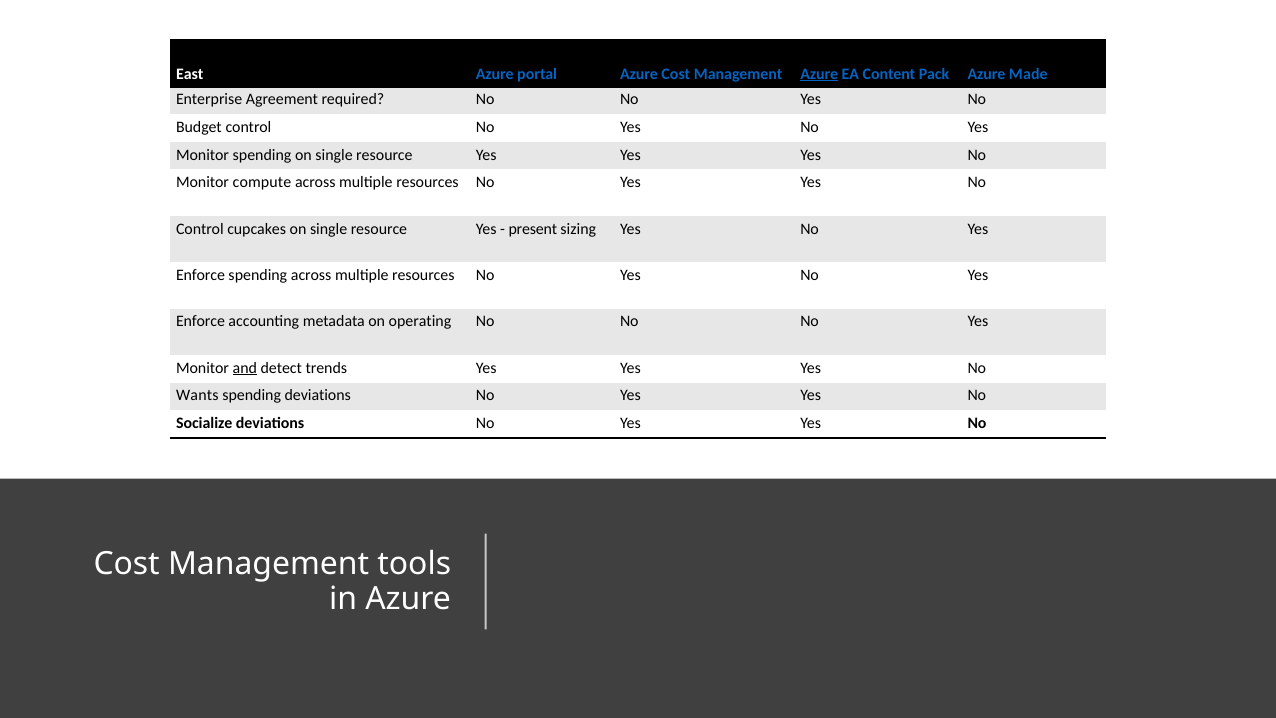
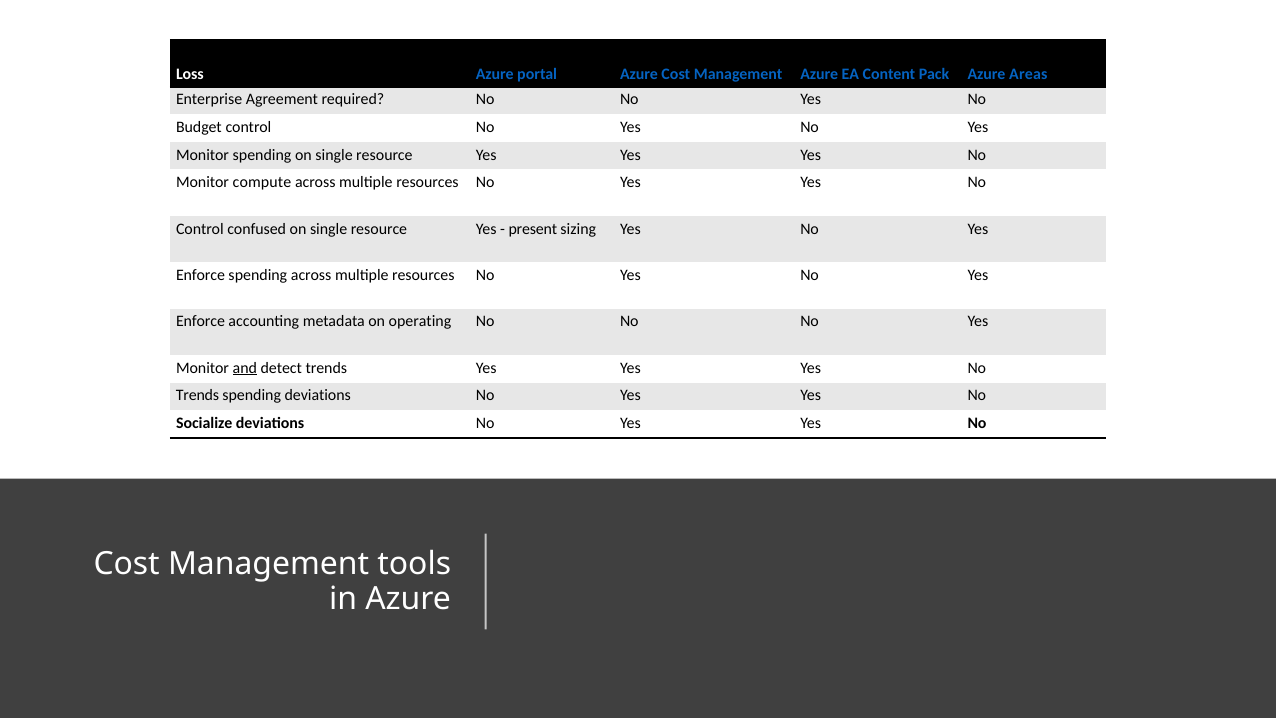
East: East -> Loss
Azure at (819, 74) underline: present -> none
Made: Made -> Areas
cupcakes: cupcakes -> confused
Wants at (197, 396): Wants -> Trends
